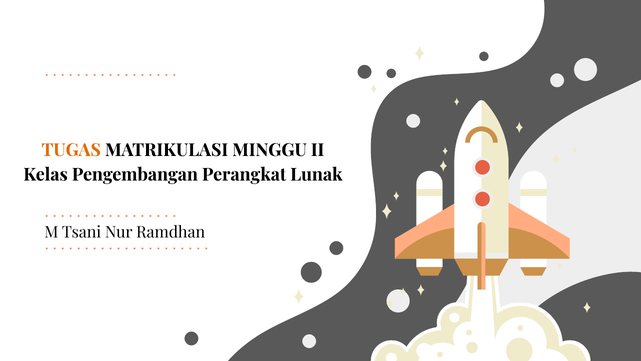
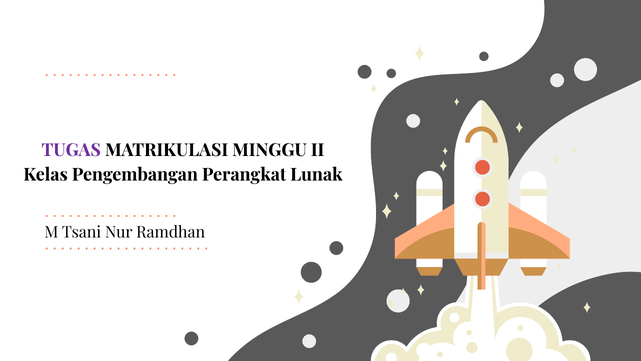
TUGAS colour: orange -> purple
